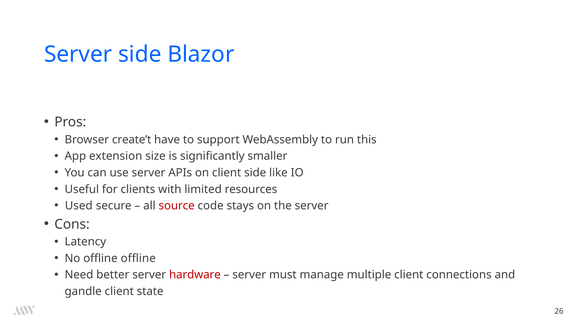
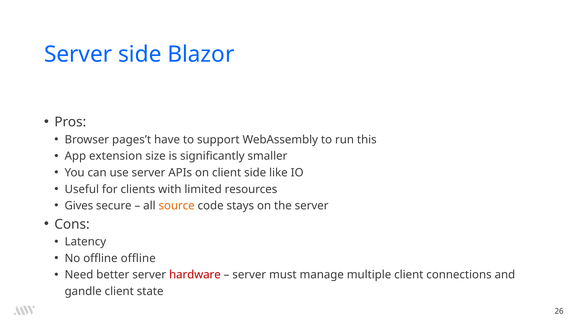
create’t: create’t -> pages’t
Used: Used -> Gives
source colour: red -> orange
